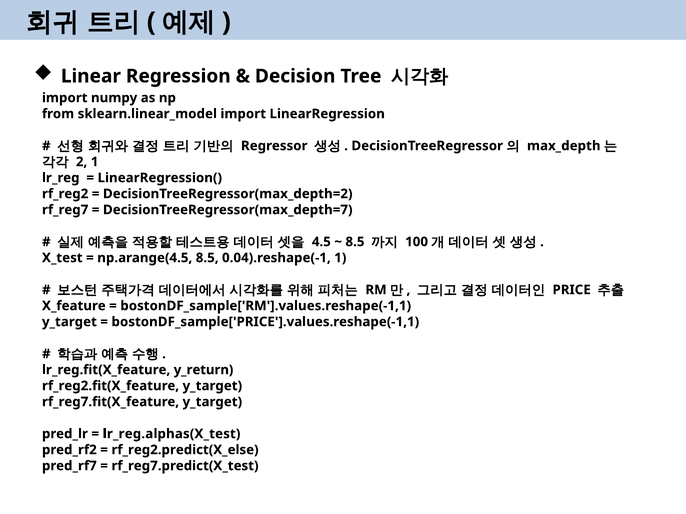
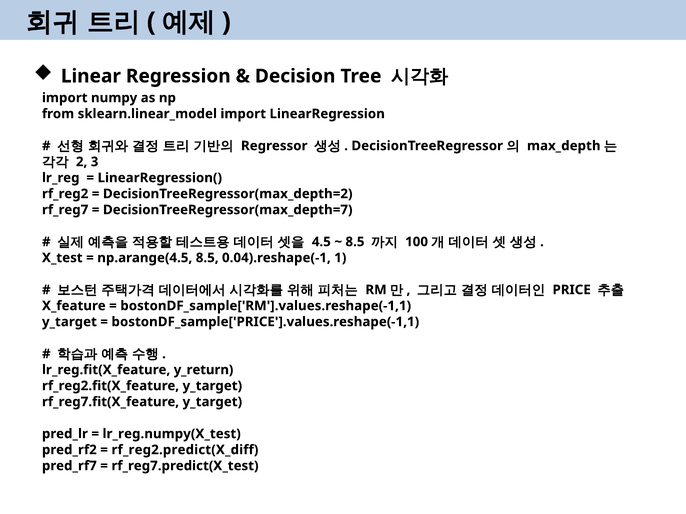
2 1: 1 -> 3
lr_reg.alphas(X_test: lr_reg.alphas(X_test -> lr_reg.numpy(X_test
rf_reg2.predict(X_else: rf_reg2.predict(X_else -> rf_reg2.predict(X_diff
